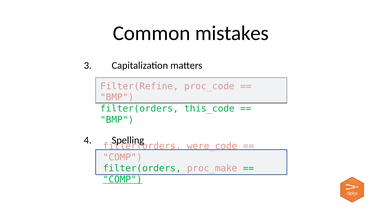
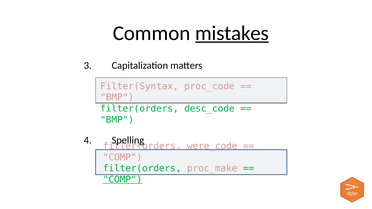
mistakes underline: none -> present
Filter(Refine: Filter(Refine -> Filter(Syntax
this_code: this_code -> desc_code
